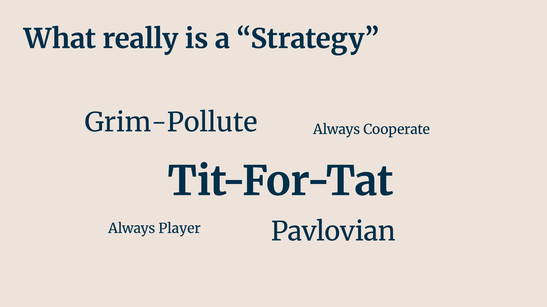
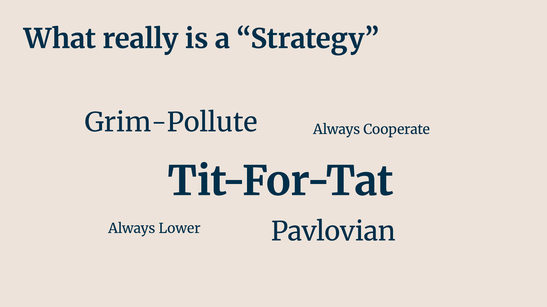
Player: Player -> Lower
